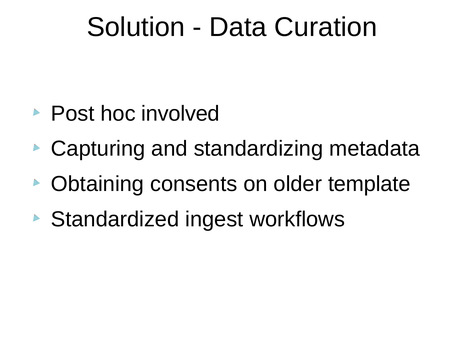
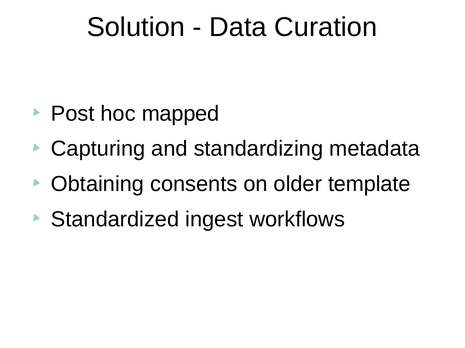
involved: involved -> mapped
